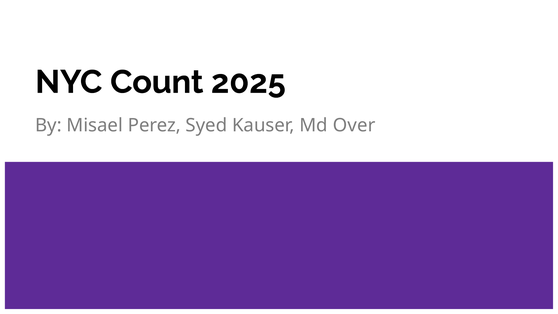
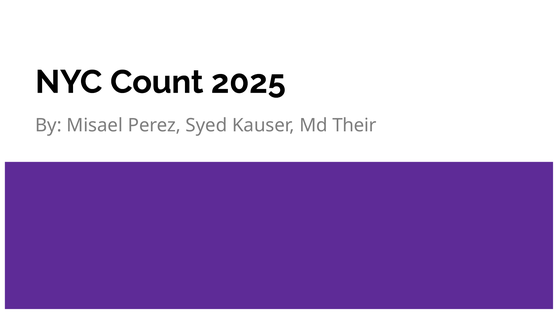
Over: Over -> Their
